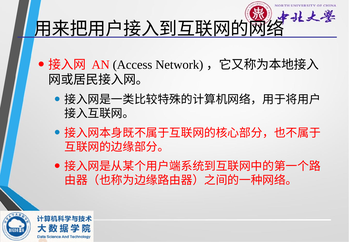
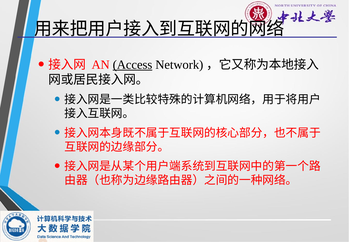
Access underline: none -> present
